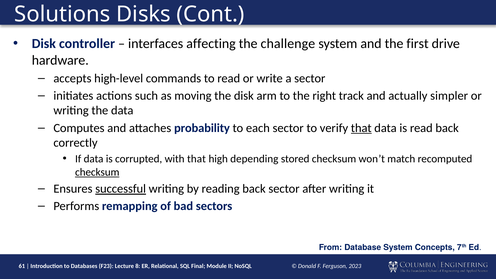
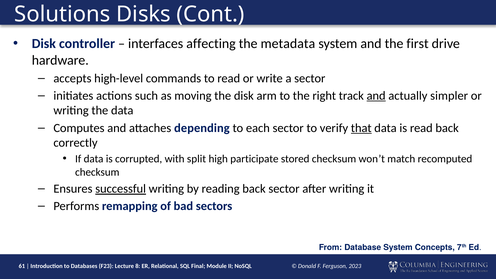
challenge: challenge -> metadata
and at (376, 96) underline: none -> present
probability: probability -> depending
with that: that -> split
depending: depending -> participate
checksum at (97, 172) underline: present -> none
